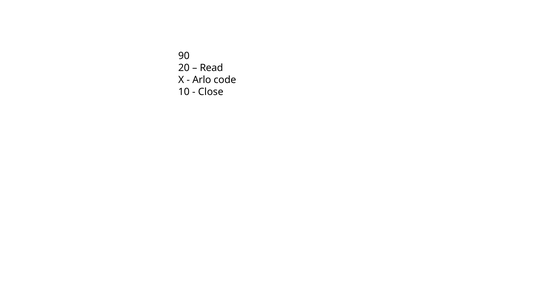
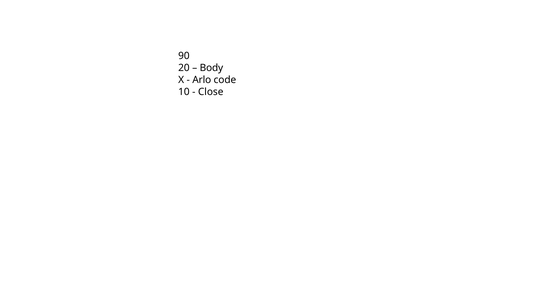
Read: Read -> Body
